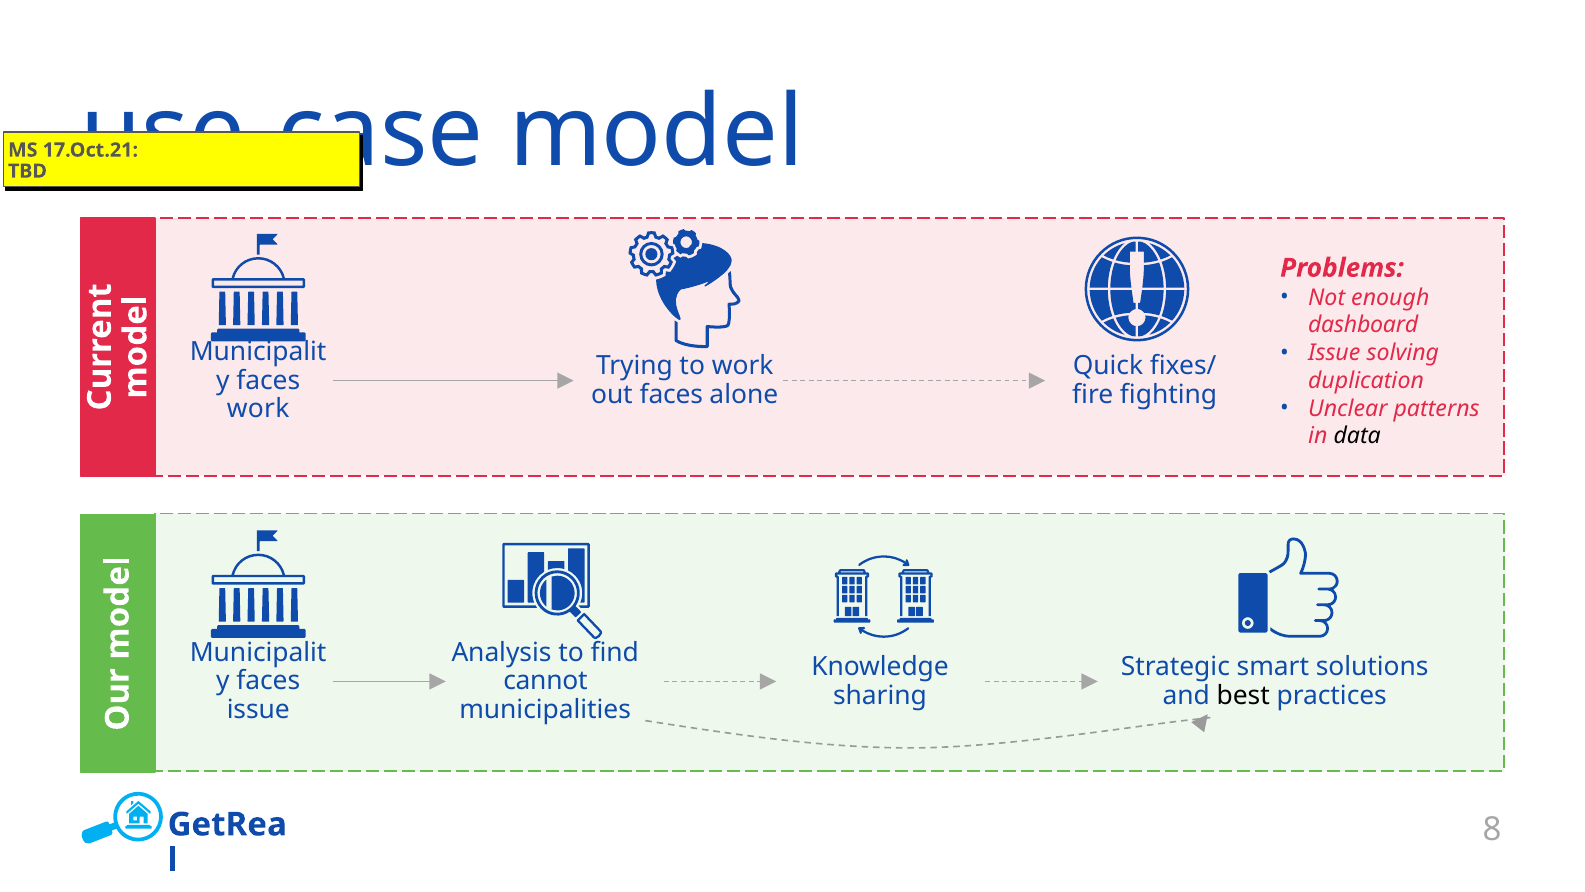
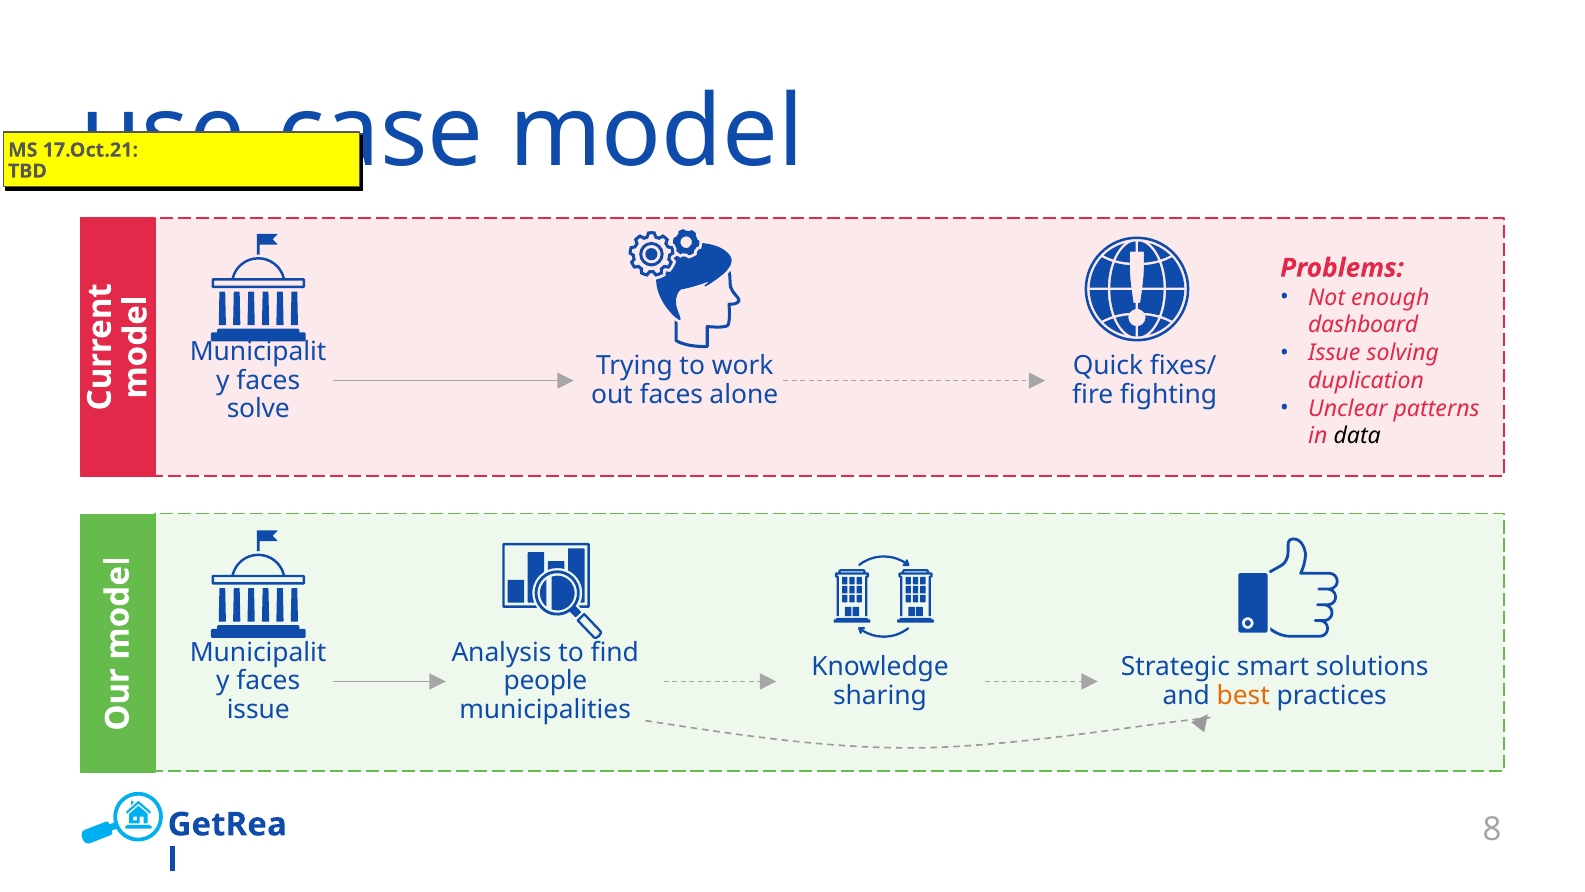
work at (258, 409): work -> solve
cannot: cannot -> people
best colour: black -> orange
